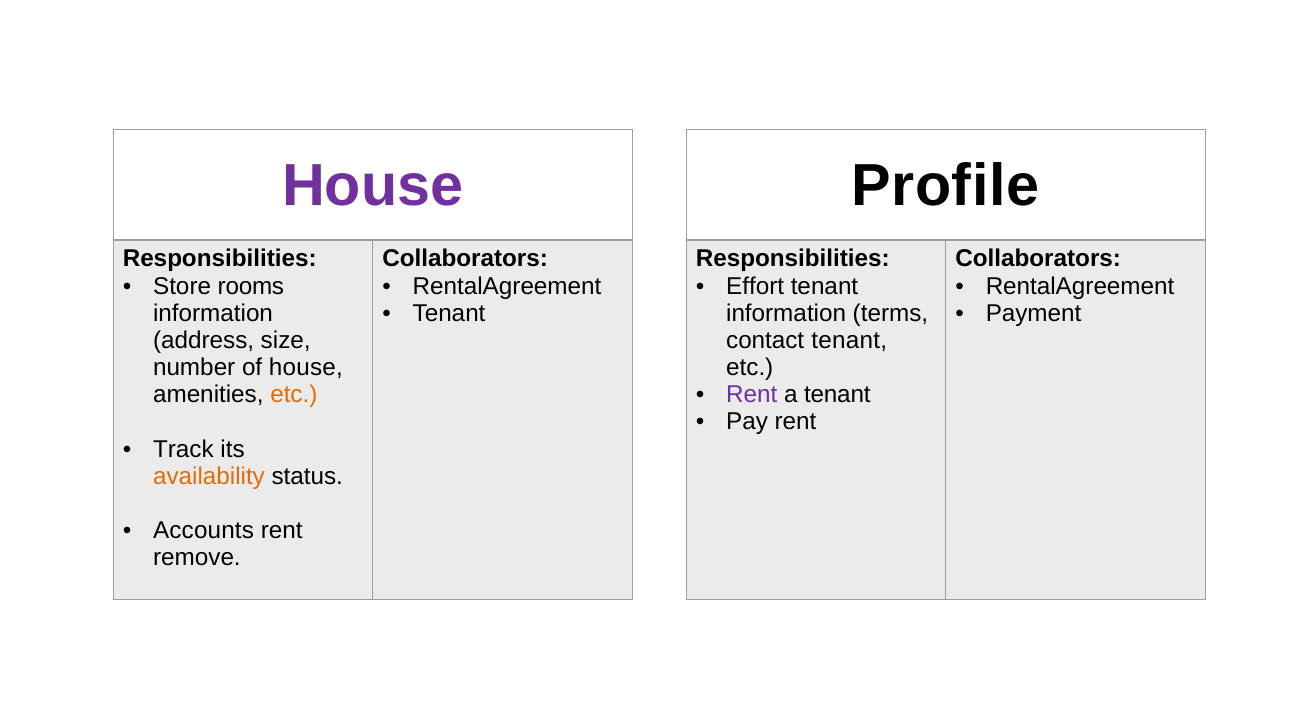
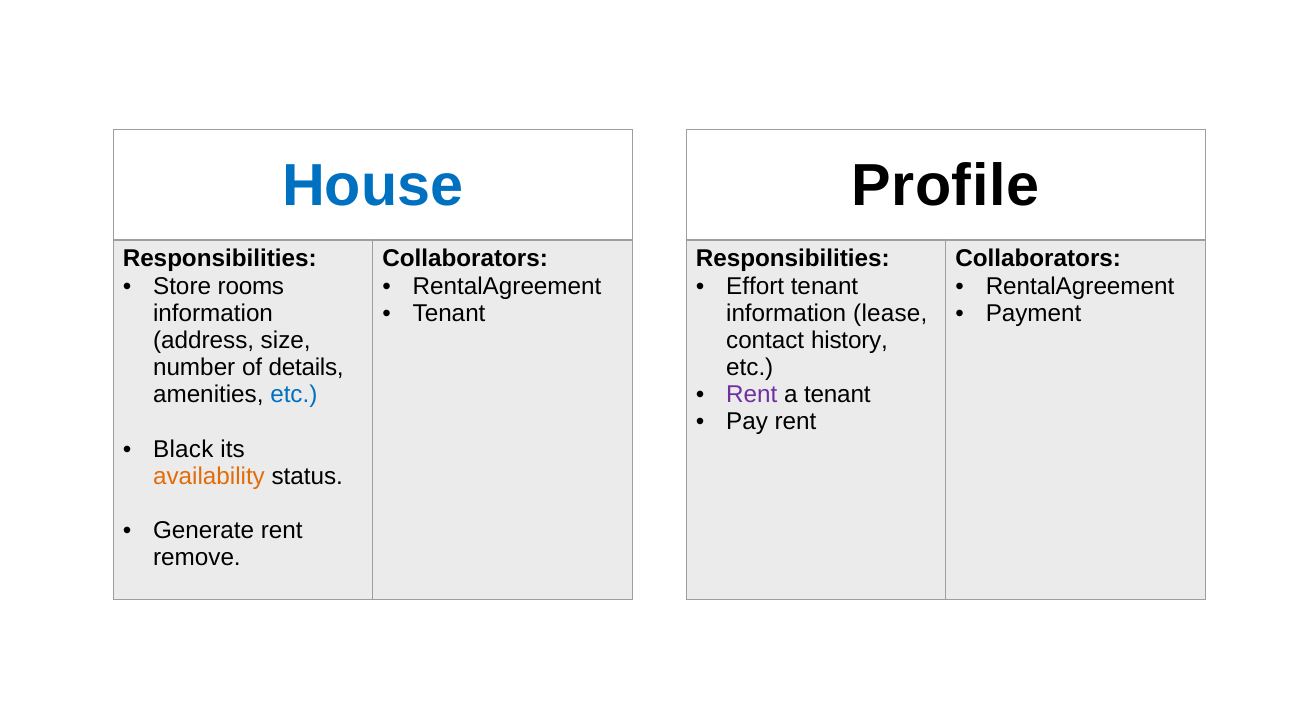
House at (373, 186) colour: purple -> blue
terms: terms -> lease
contact tenant: tenant -> history
of house: house -> details
etc at (294, 395) colour: orange -> blue
Track: Track -> Black
Accounts: Accounts -> Generate
